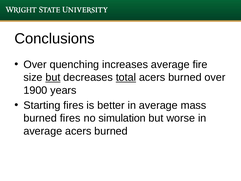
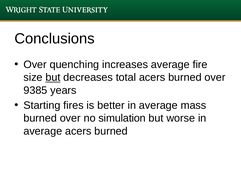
total underline: present -> none
1900: 1900 -> 9385
fires at (70, 118): fires -> over
